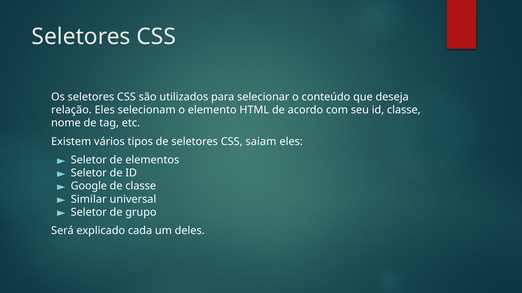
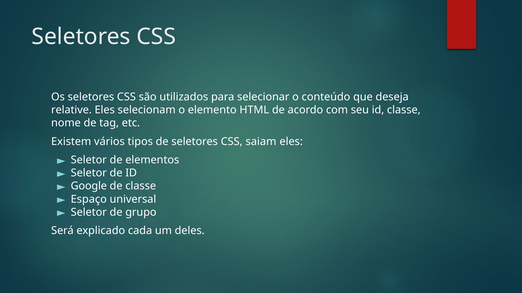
relação: relação -> relative
Similar: Similar -> Espaço
